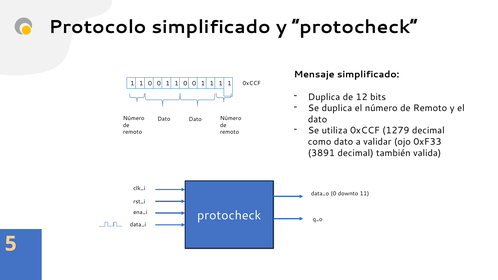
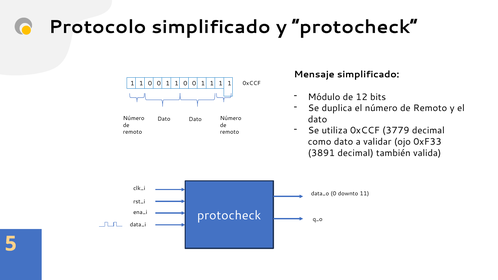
Duplica at (324, 97): Duplica -> Módulo
1279: 1279 -> 3779
